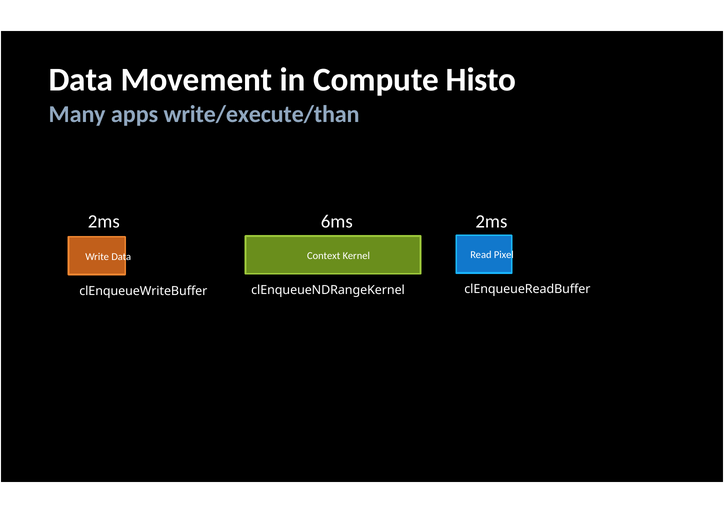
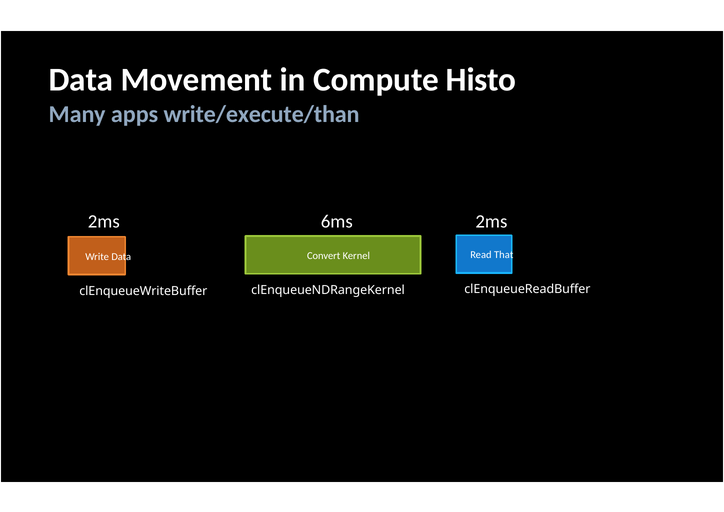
Pixel: Pixel -> That
Context: Context -> Convert
